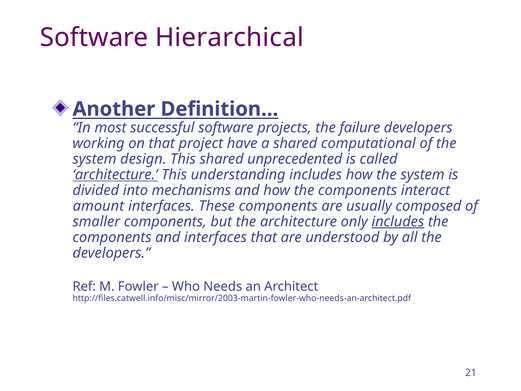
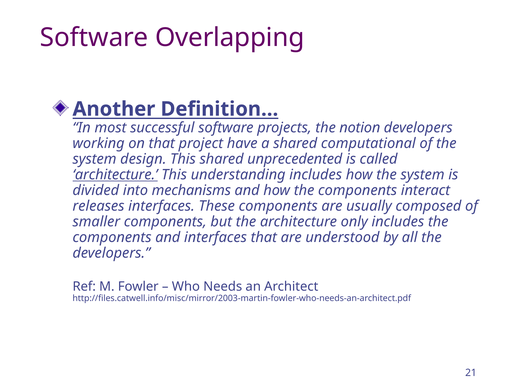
Hierarchical: Hierarchical -> Overlapping
failure: failure -> notion
amount: amount -> releases
includes at (398, 222) underline: present -> none
